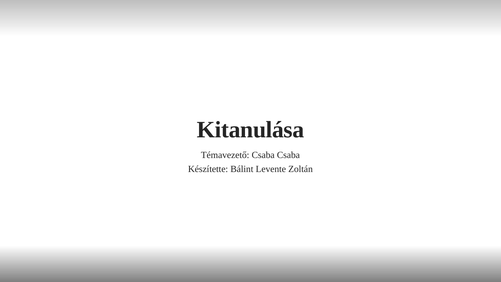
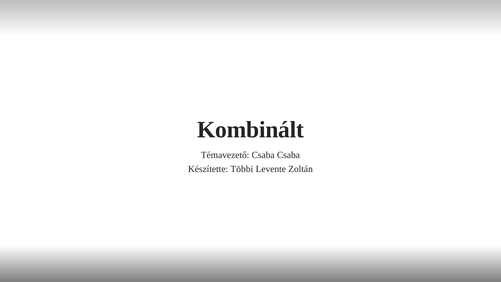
Kitanulása: Kitanulása -> Kombinált
Bálint: Bálint -> Többi
